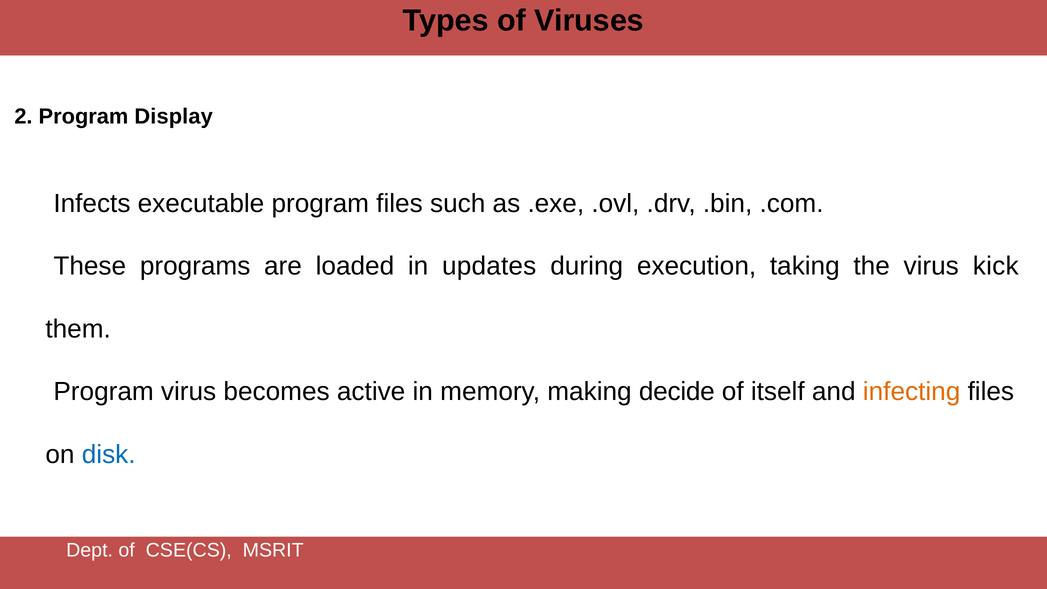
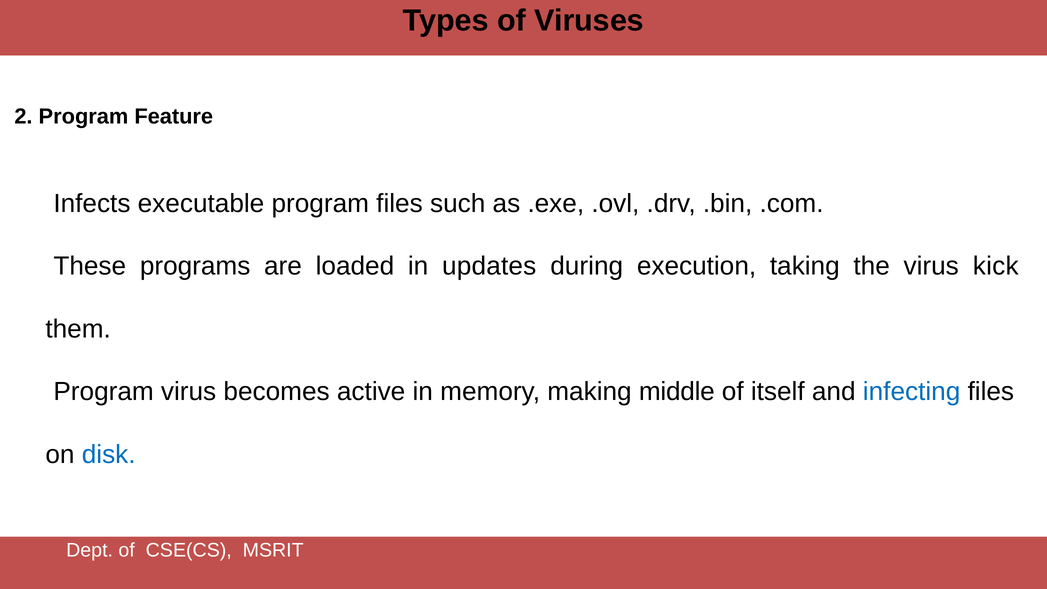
Display: Display -> Feature
decide: decide -> middle
infecting colour: orange -> blue
